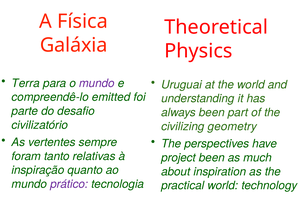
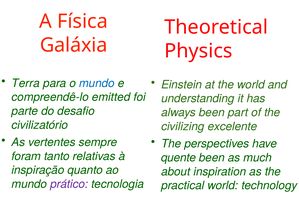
mundo at (97, 83) colour: purple -> blue
Uruguai: Uruguai -> Einstein
geometry: geometry -> excelente
project: project -> quente
